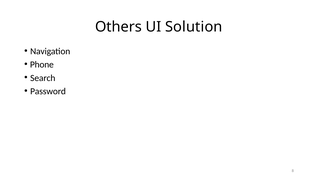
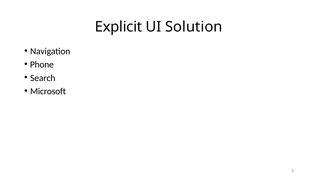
Others: Others -> Explicit
Password: Password -> Microsoft
